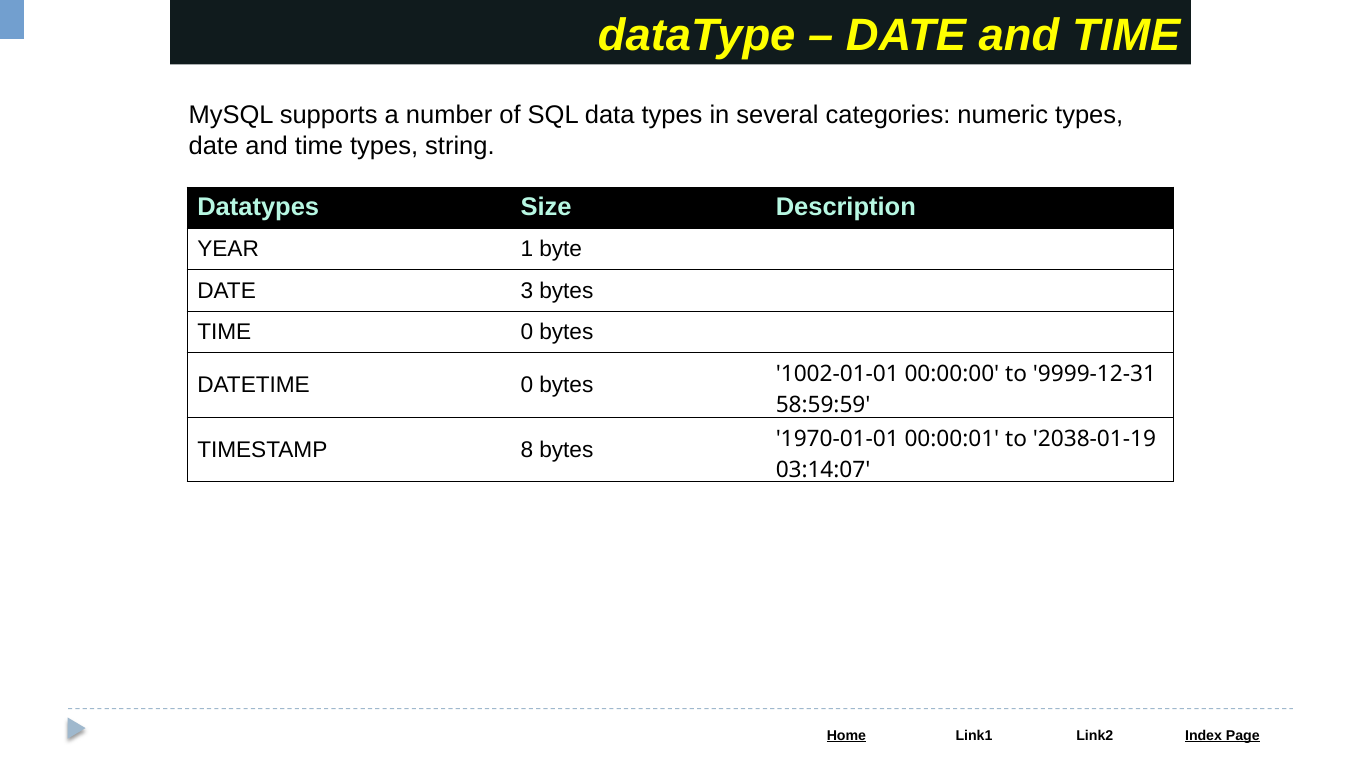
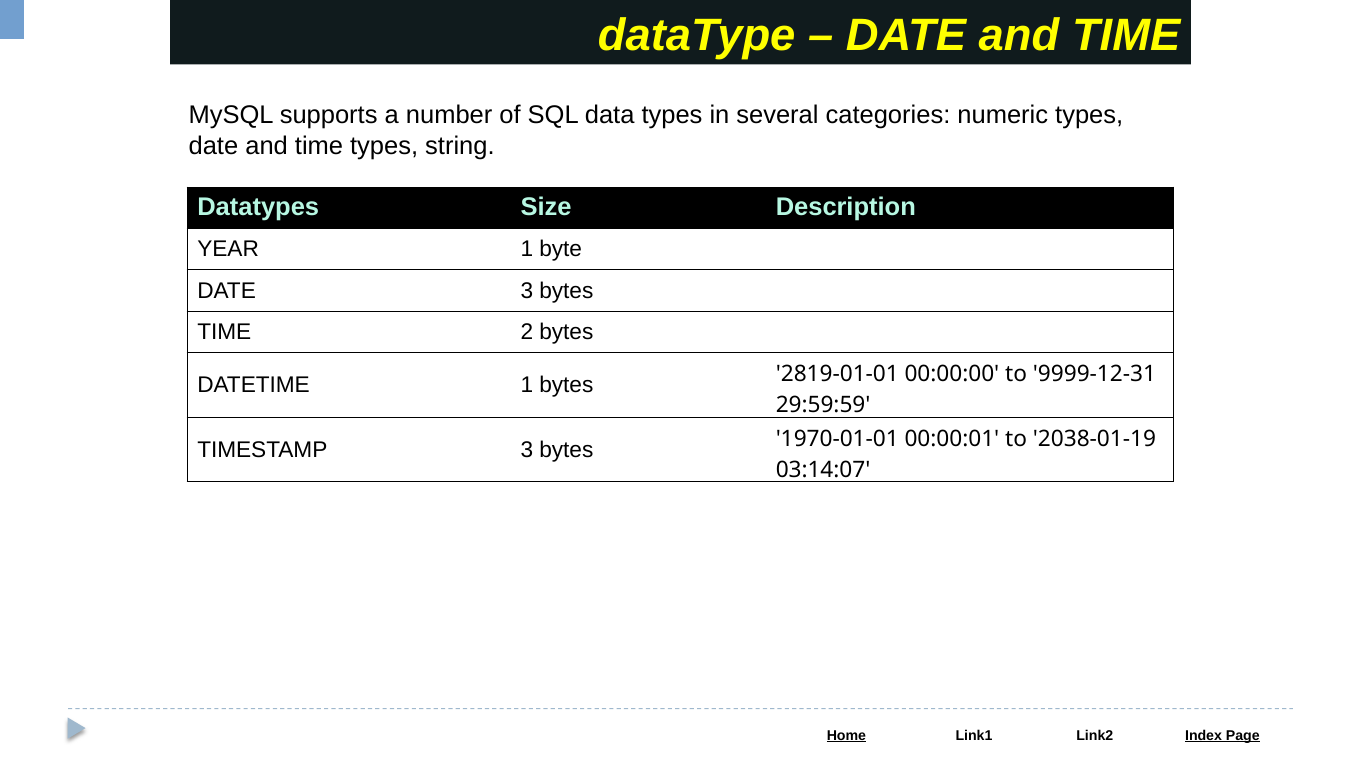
TIME 0: 0 -> 2
DATETIME 0: 0 -> 1
1002-01-01: 1002-01-01 -> 2819-01-01
58:59:59: 58:59:59 -> 29:59:59
TIMESTAMP 8: 8 -> 3
